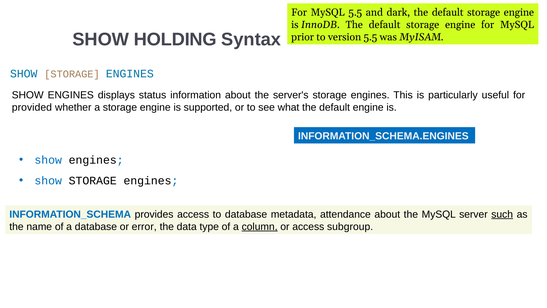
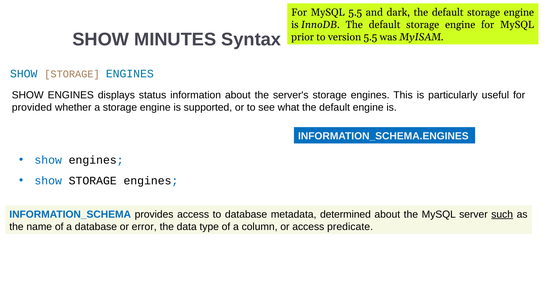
HOLDING: HOLDING -> MINUTES
attendance: attendance -> determined
column underline: present -> none
subgroup: subgroup -> predicate
